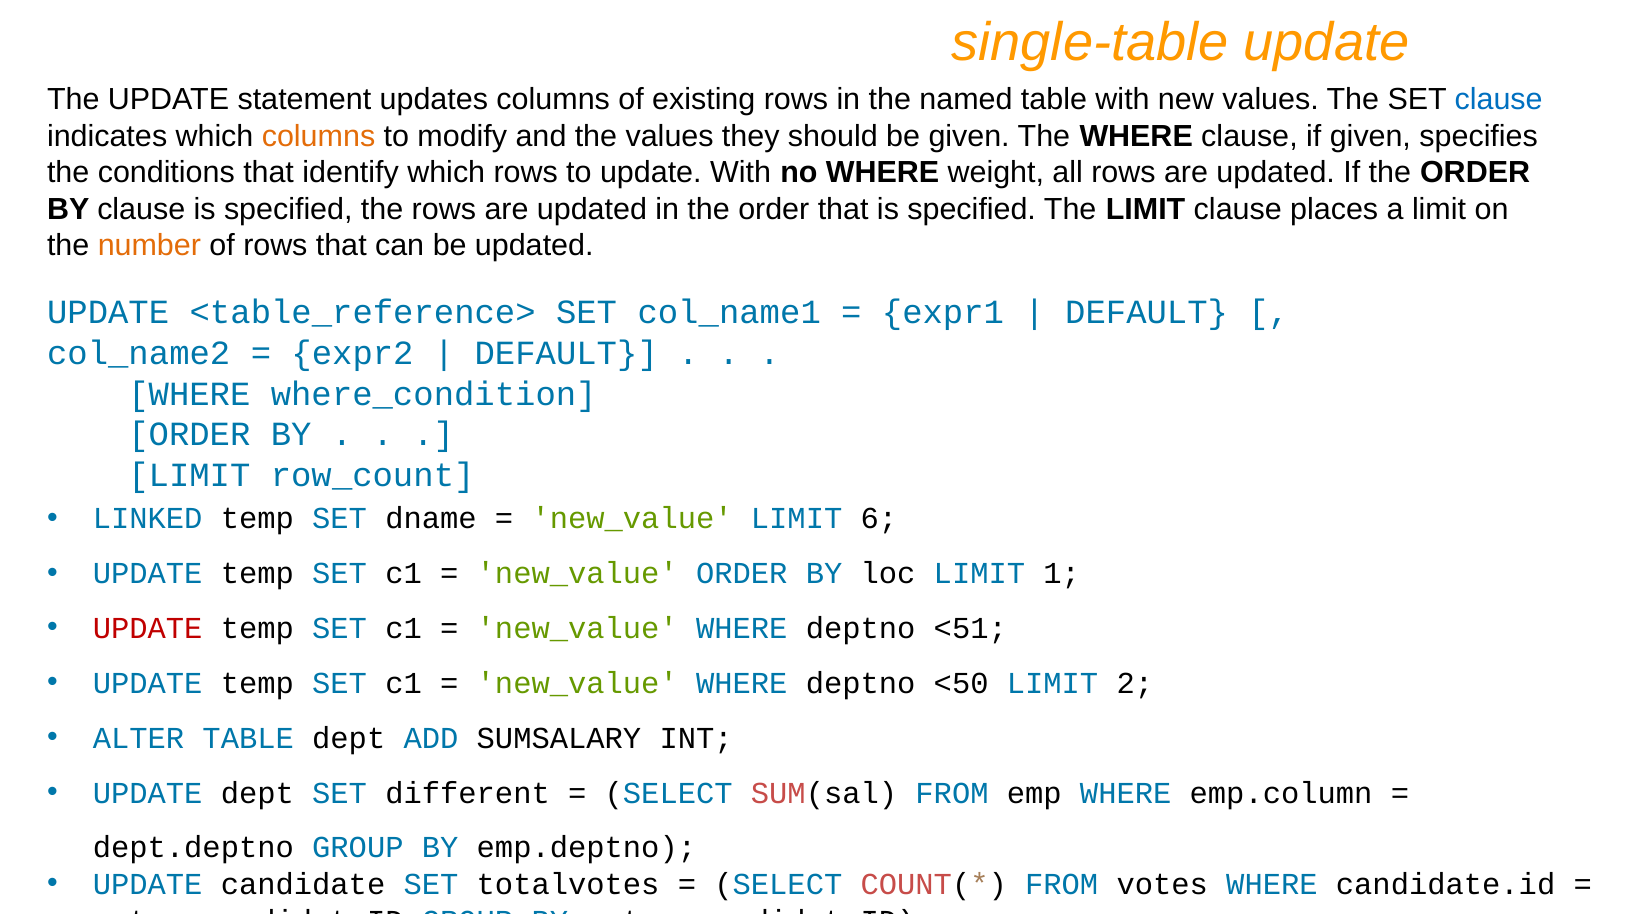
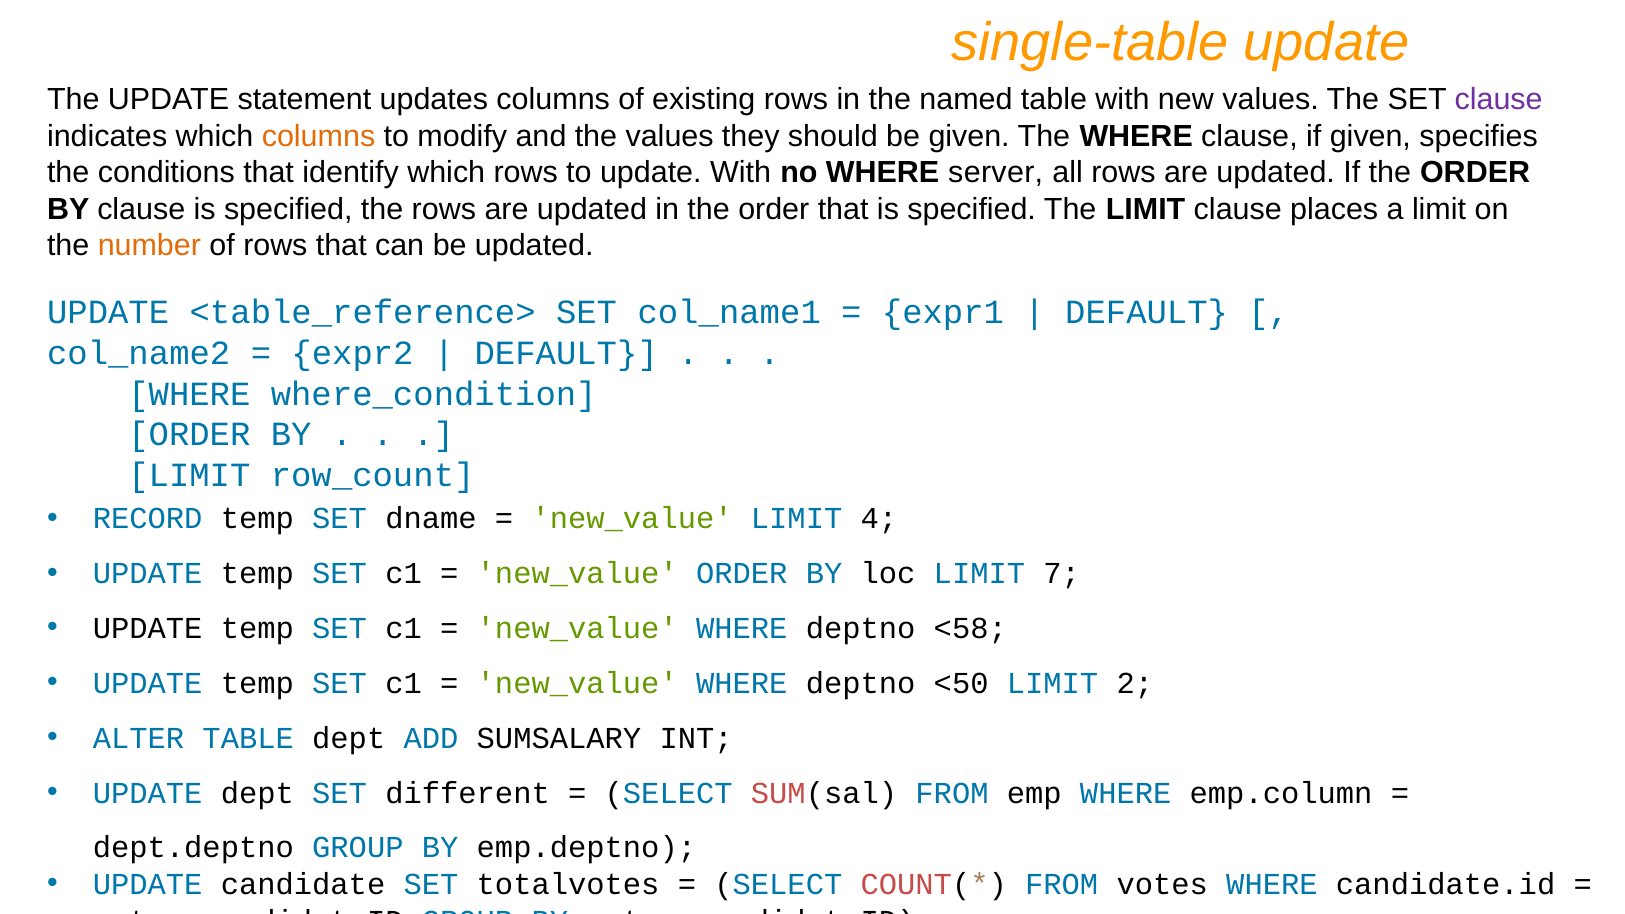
clause at (1499, 99) colour: blue -> purple
weight: weight -> server
LINKED: LINKED -> RECORD
6: 6 -> 4
1: 1 -> 7
UPDATE at (148, 629) colour: red -> black
<51: <51 -> <58
